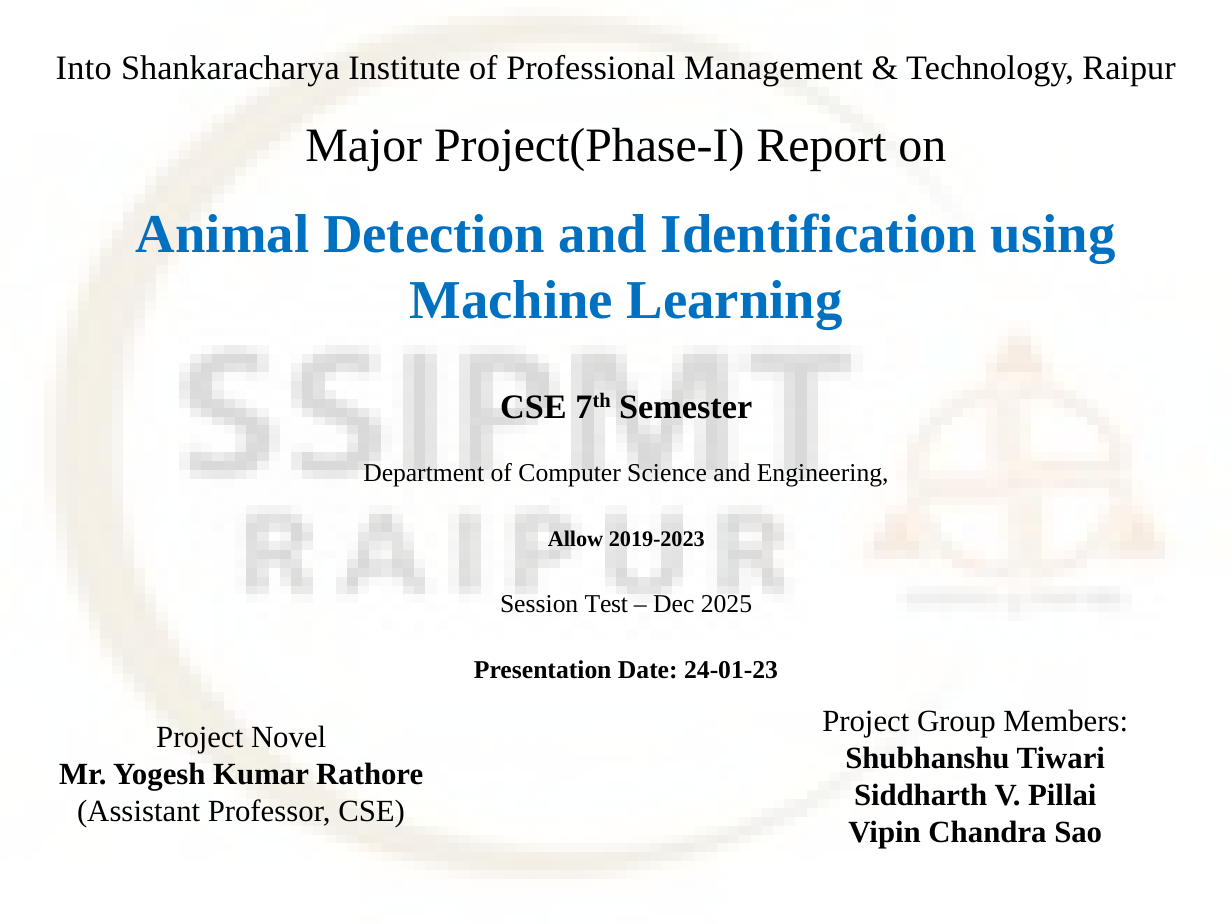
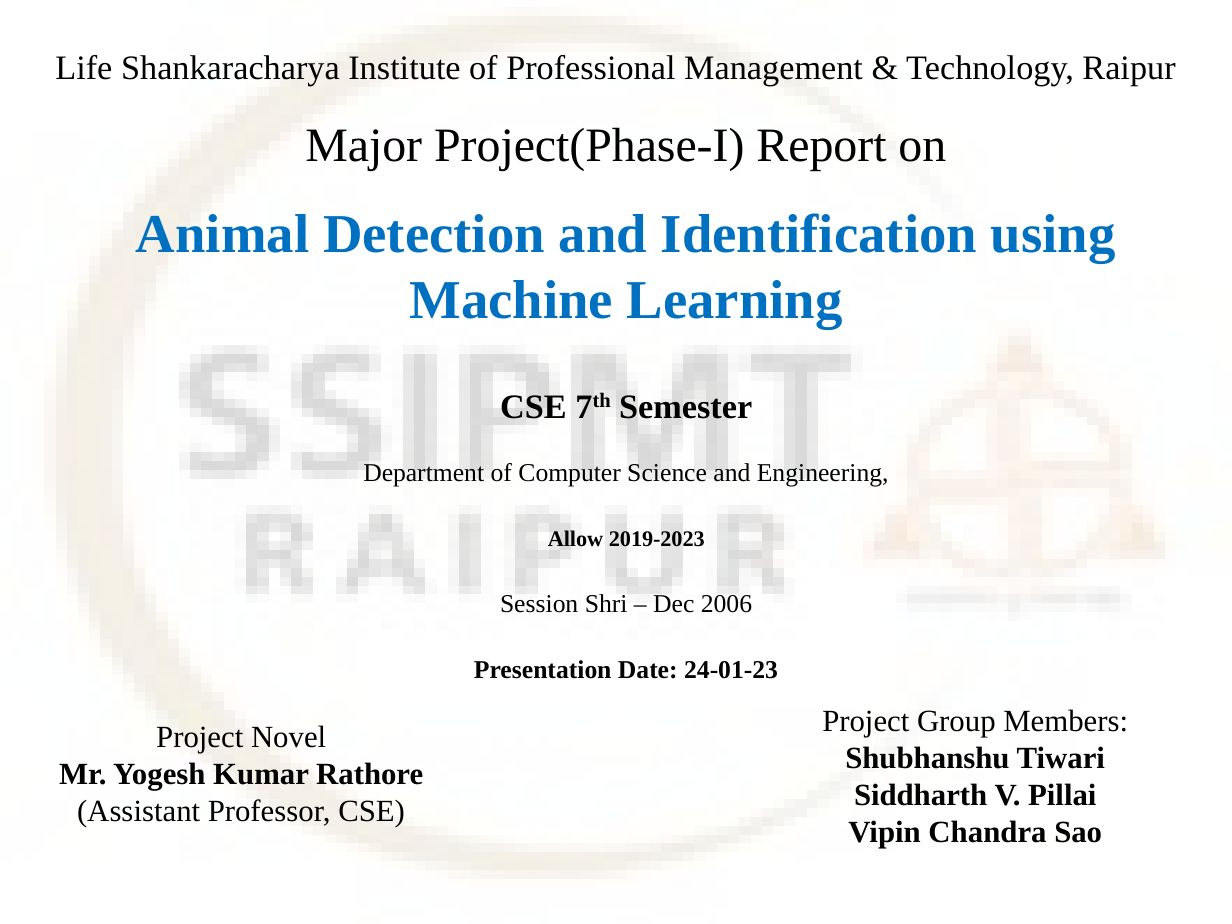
Into: Into -> Life
Test: Test -> Shri
2025: 2025 -> 2006
